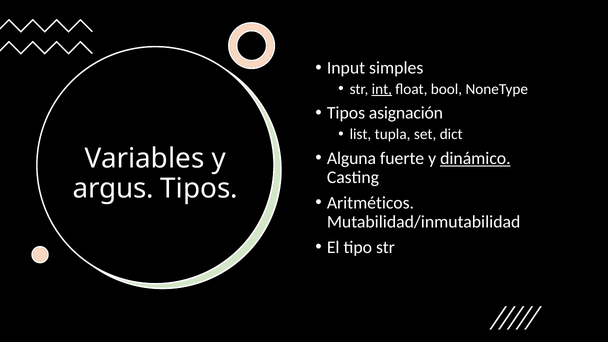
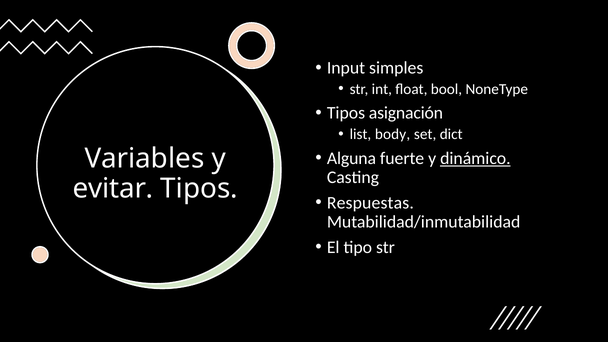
int underline: present -> none
tupla: tupla -> body
argus: argus -> evitar
Aritméticos: Aritméticos -> Respuestas
